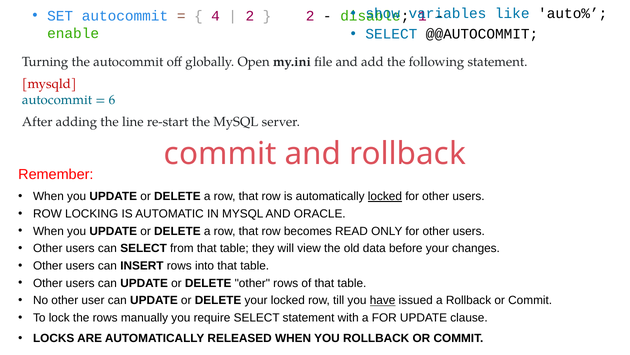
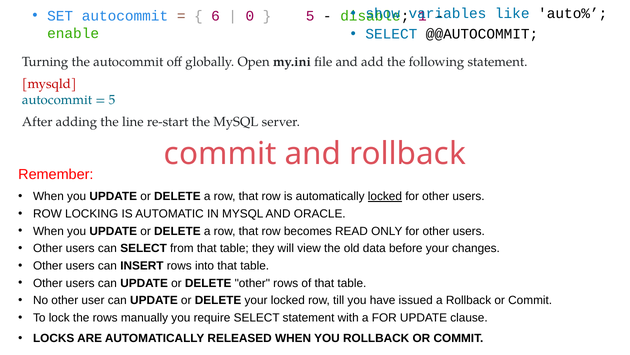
4: 4 -> 6
2 at (250, 16): 2 -> 0
2 at (310, 16): 2 -> 5
6 at (112, 100): 6 -> 5
have underline: present -> none
